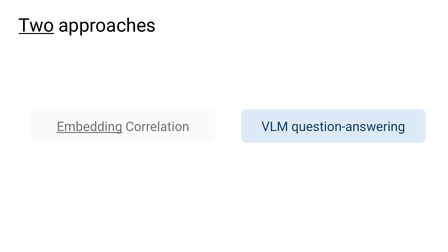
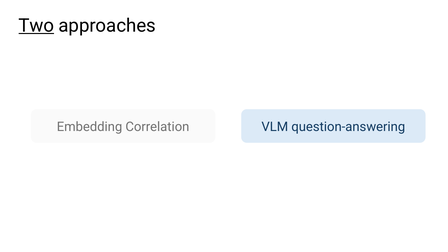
Embedding underline: present -> none
